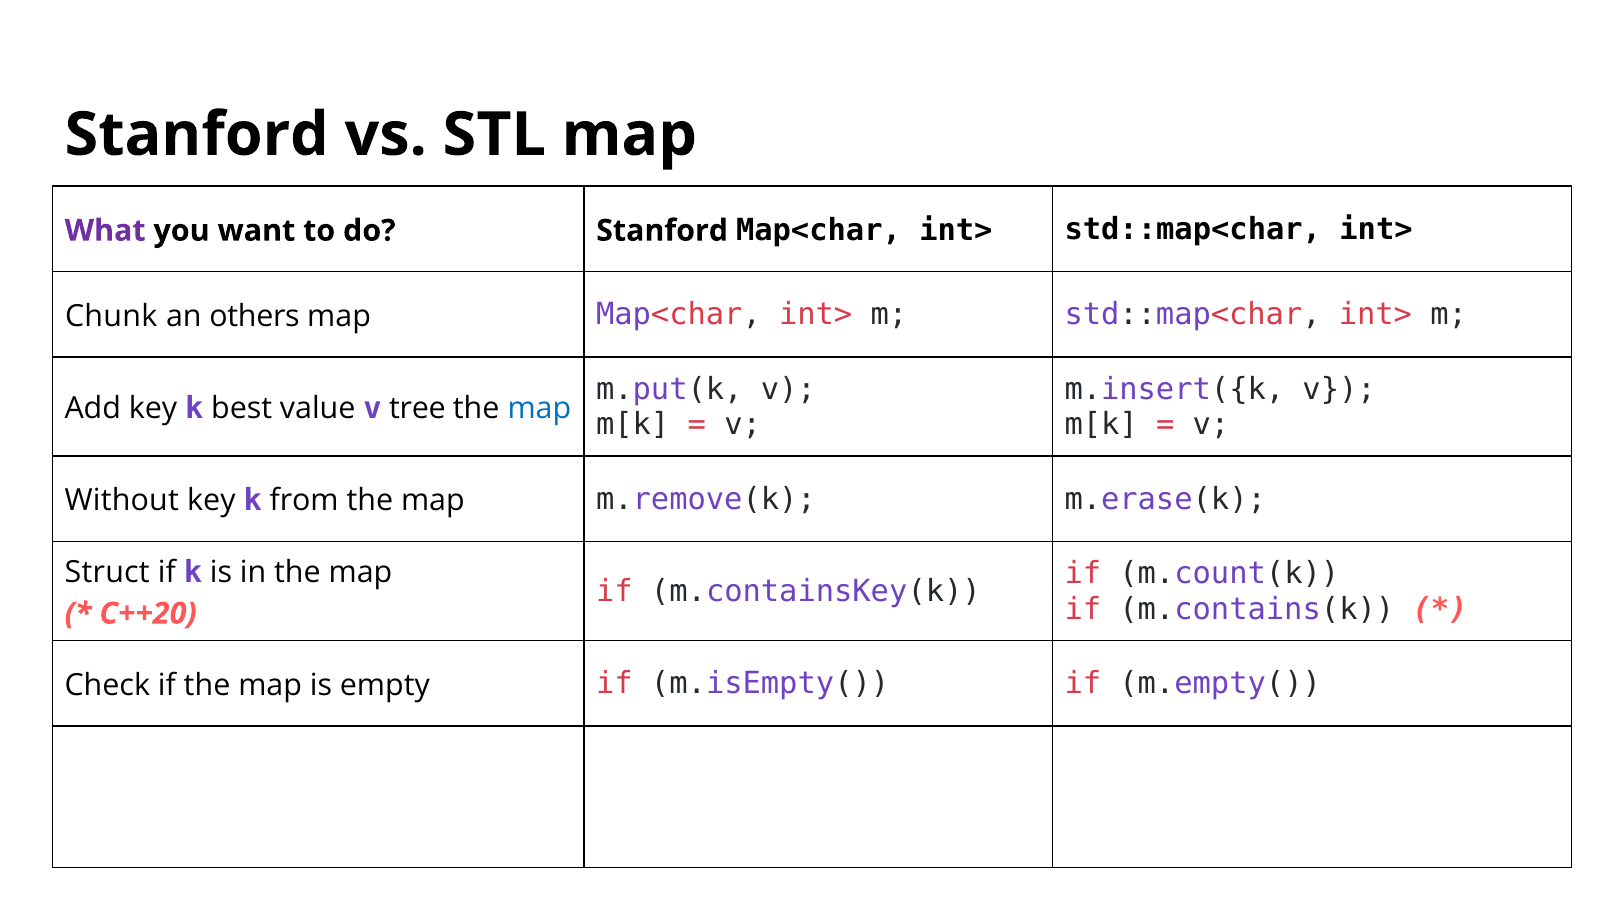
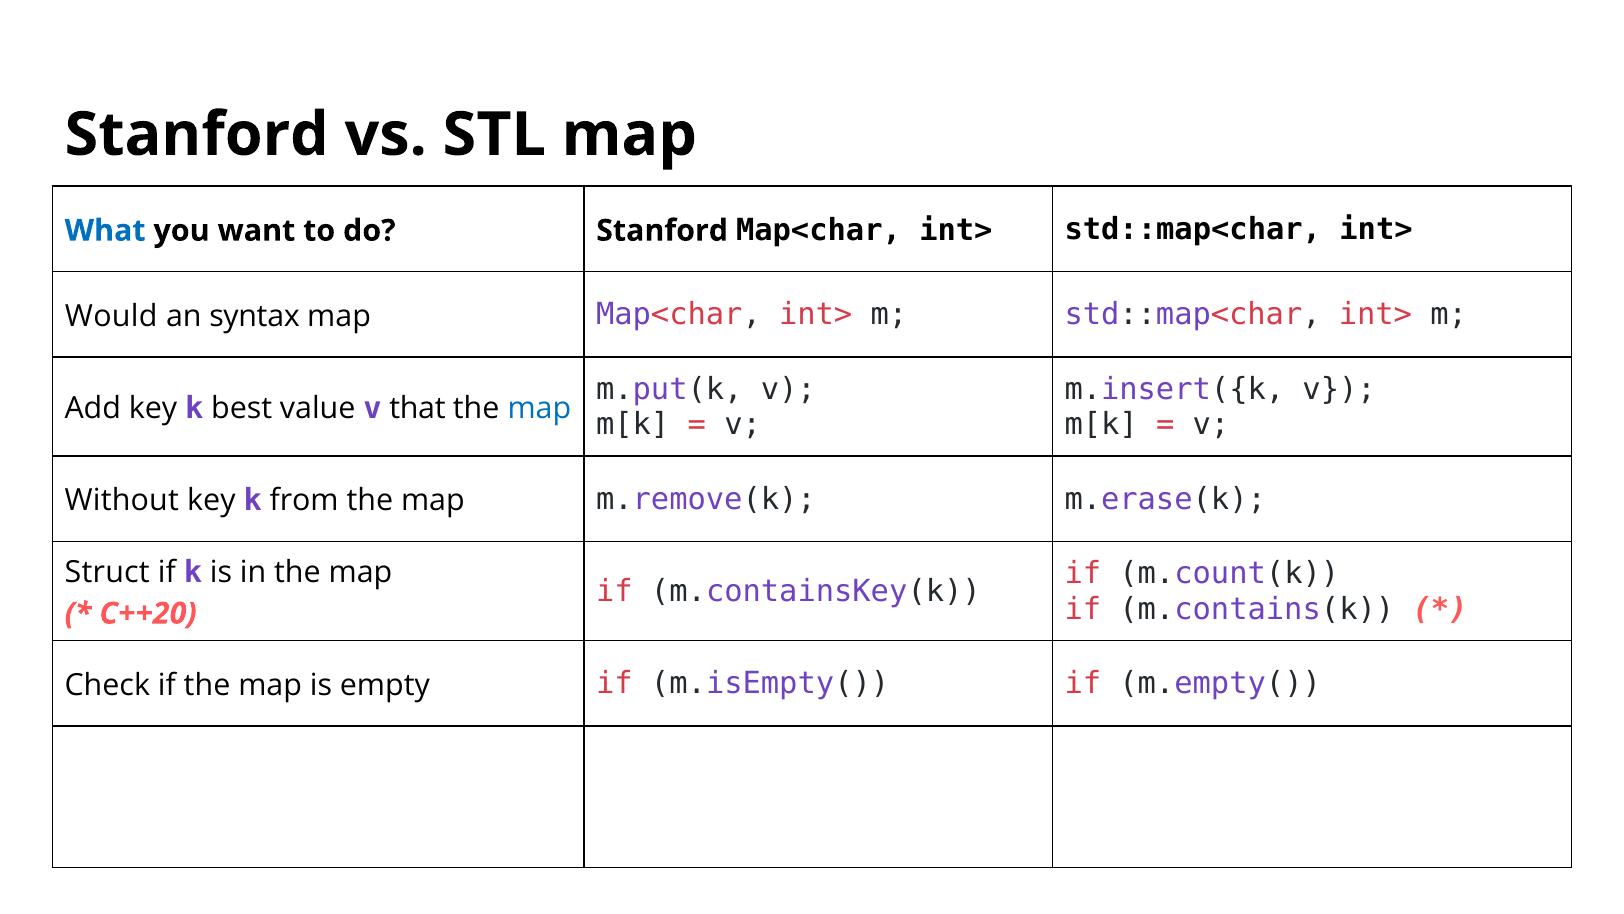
What colour: purple -> blue
Chunk: Chunk -> Would
others: others -> syntax
tree: tree -> that
